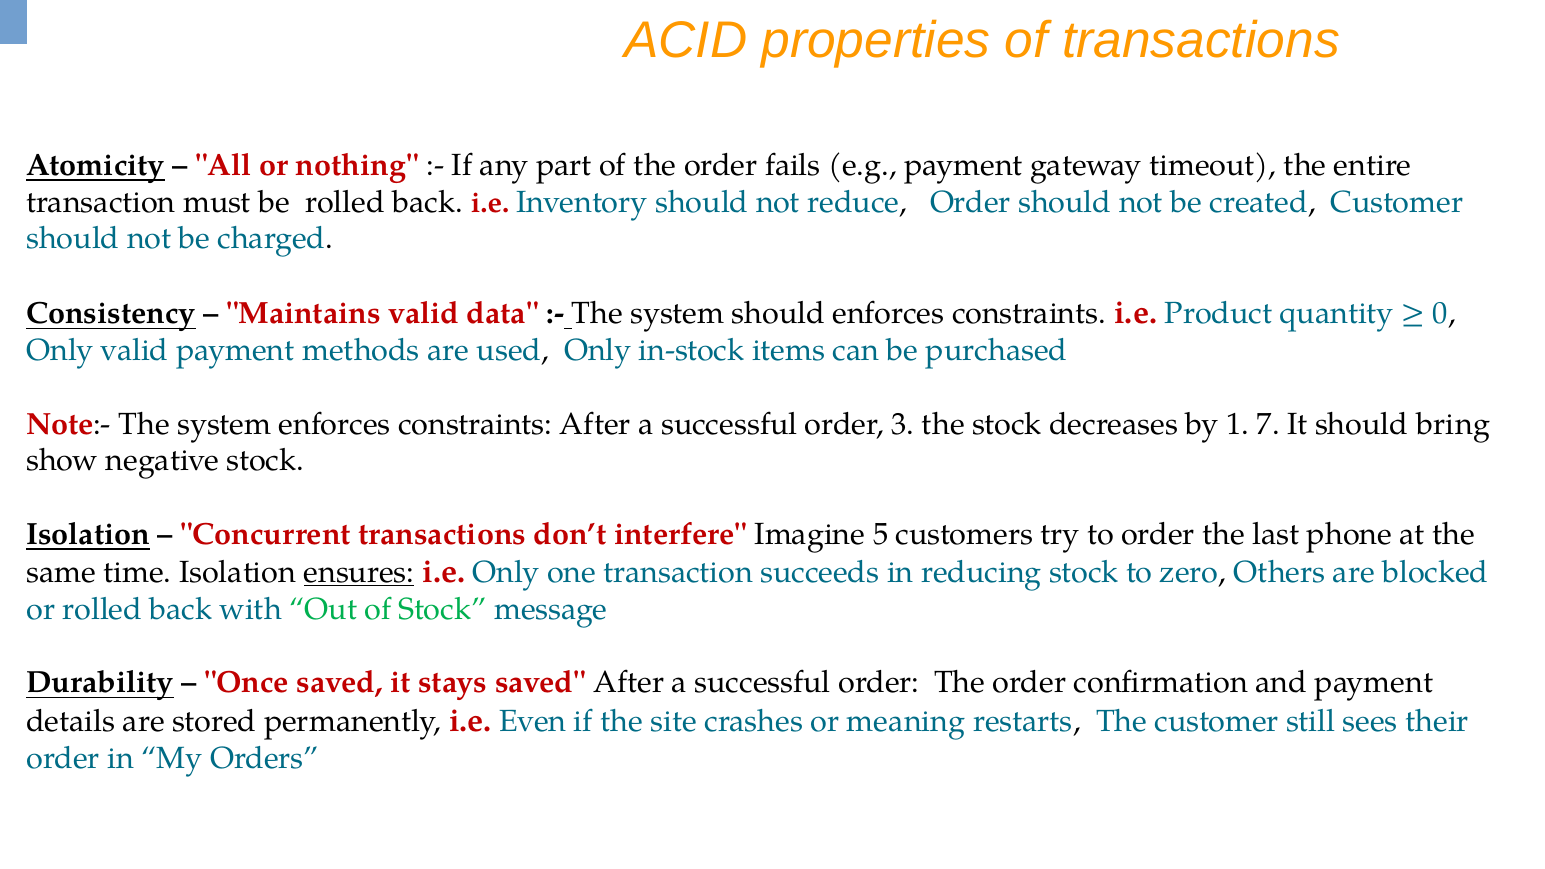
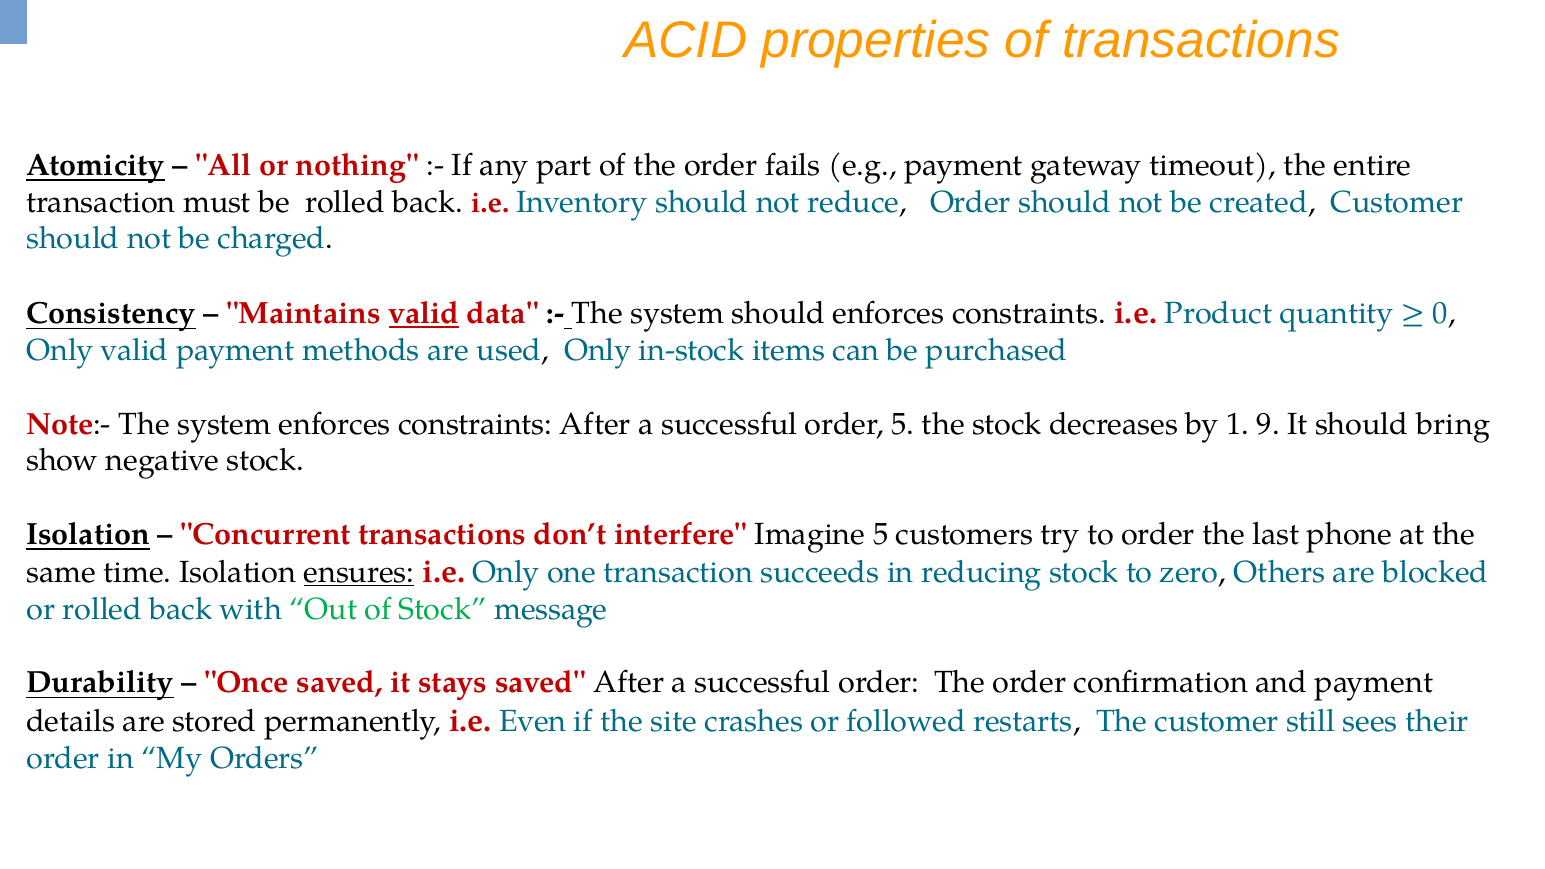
valid at (424, 314) underline: none -> present
order 3: 3 -> 5
7: 7 -> 9
meaning: meaning -> followed
